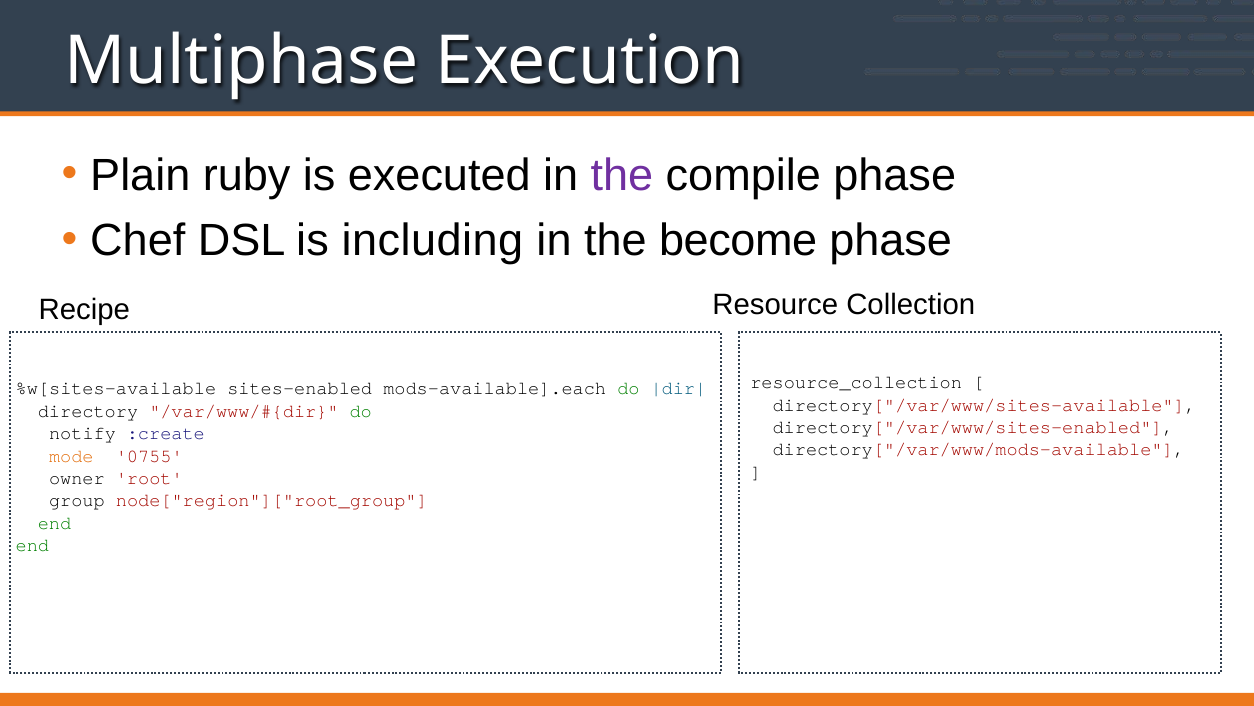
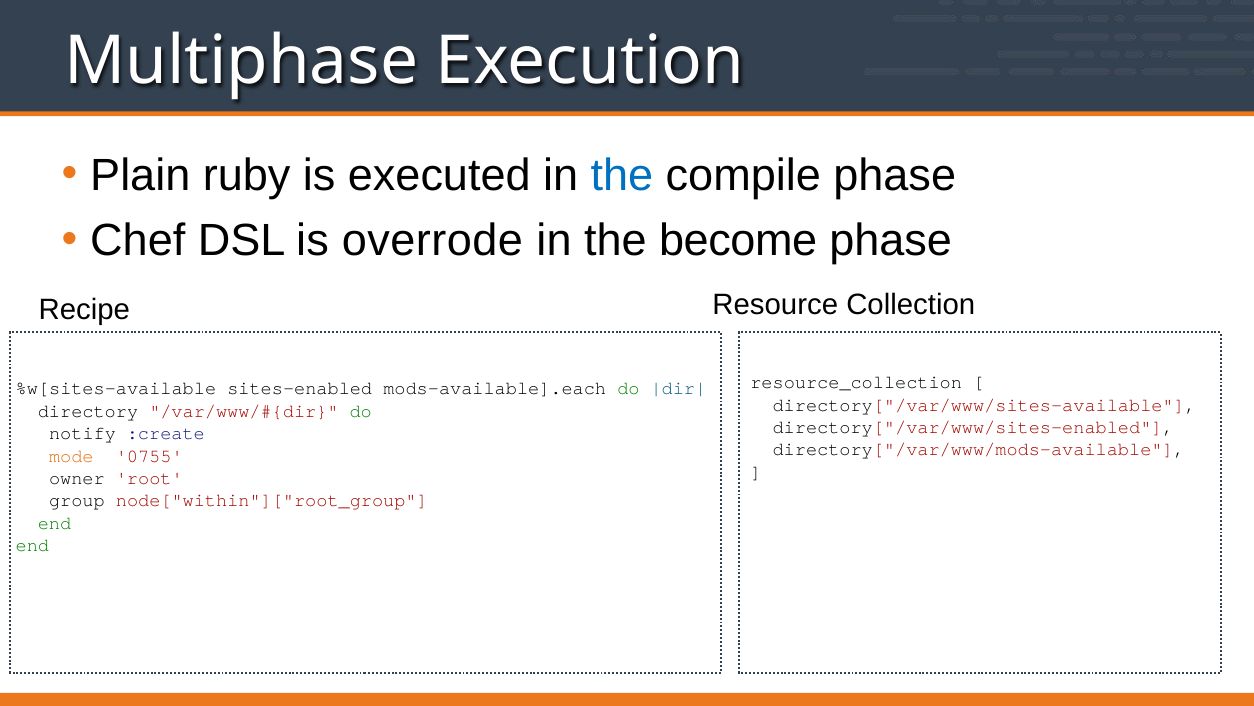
the at (622, 175) colour: purple -> blue
including: including -> overrode
node["region"]["root_group: node["region"]["root_group -> node["within"]["root_group
